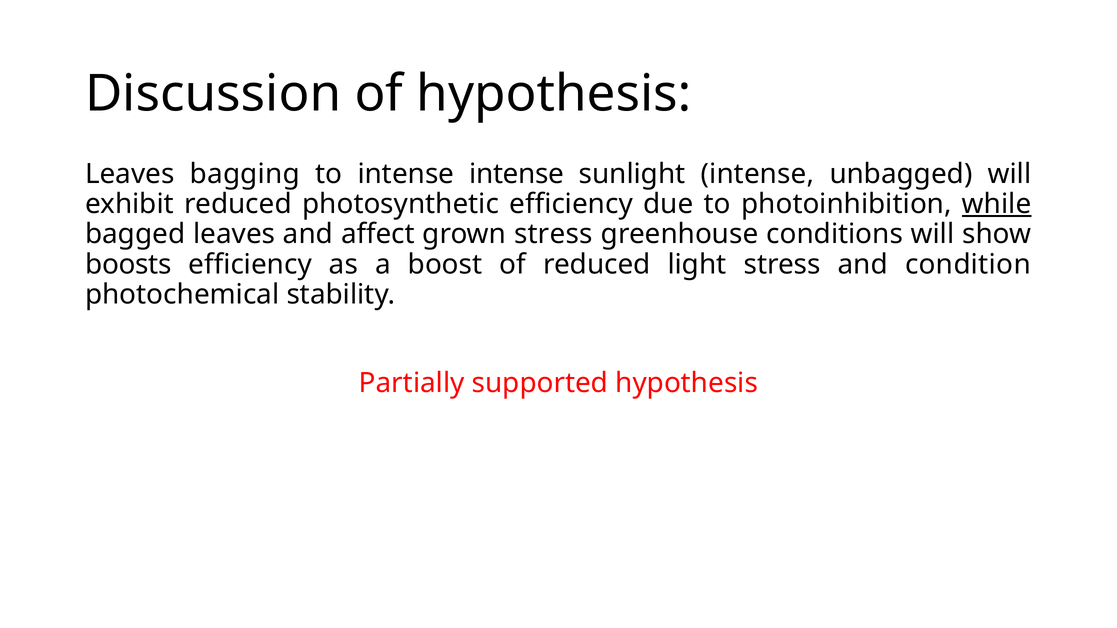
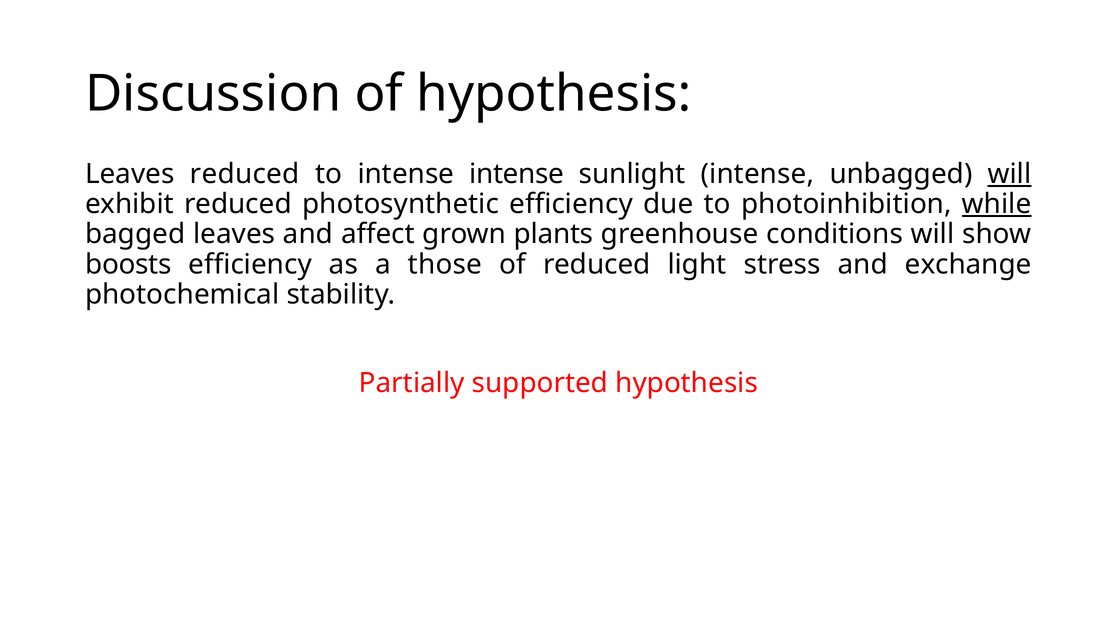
Leaves bagging: bagging -> reduced
will at (1010, 174) underline: none -> present
grown stress: stress -> plants
boost: boost -> those
condition: condition -> exchange
